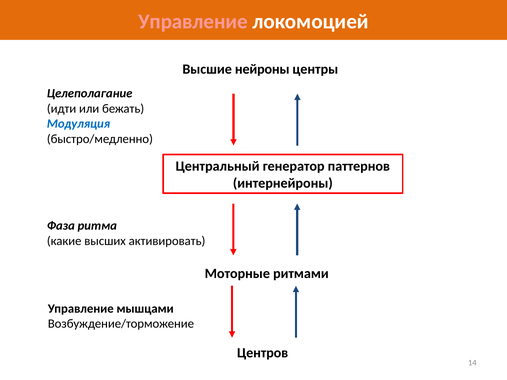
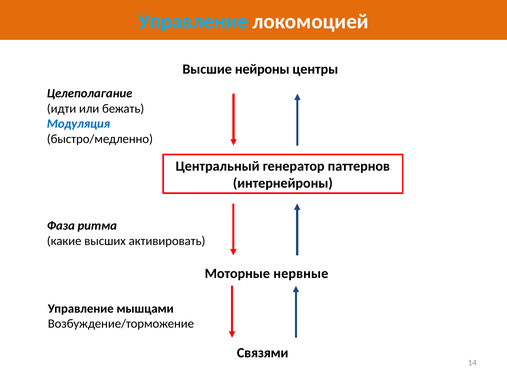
Управление at (193, 21) colour: pink -> light blue
ритмами: ритмами -> нервные
Центров: Центров -> Связями
